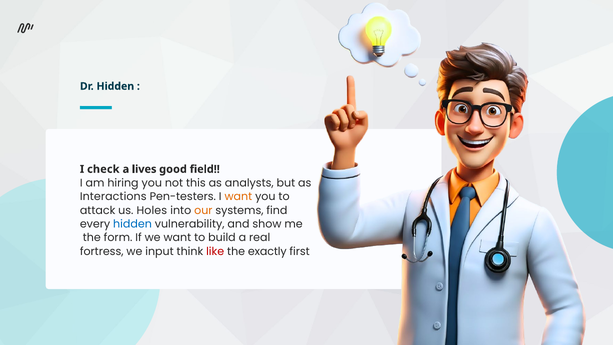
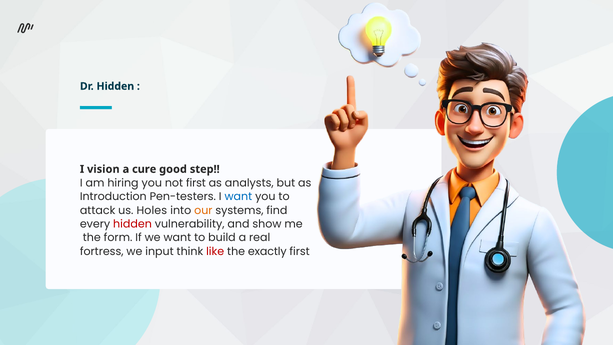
check: check -> vision
lives: lives -> cure
field: field -> step
not this: this -> first
Interactions: Interactions -> Introduction
want at (238, 197) colour: orange -> blue
hidden at (132, 224) colour: blue -> red
